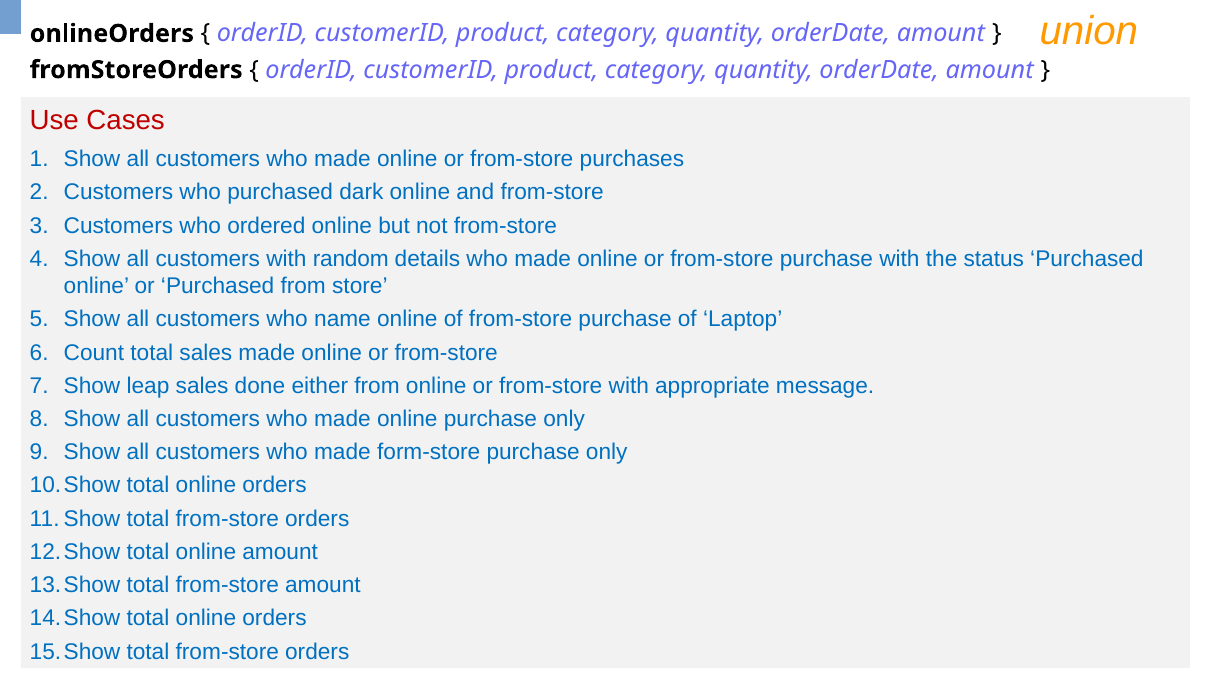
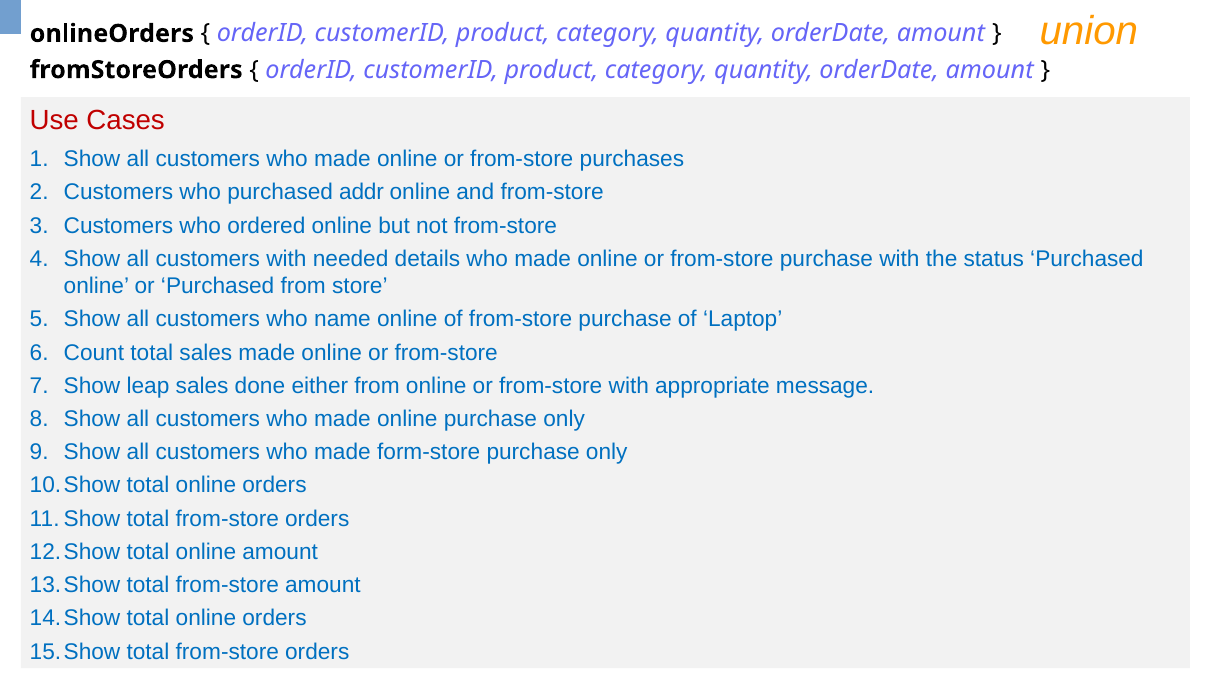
dark: dark -> addr
random: random -> needed
